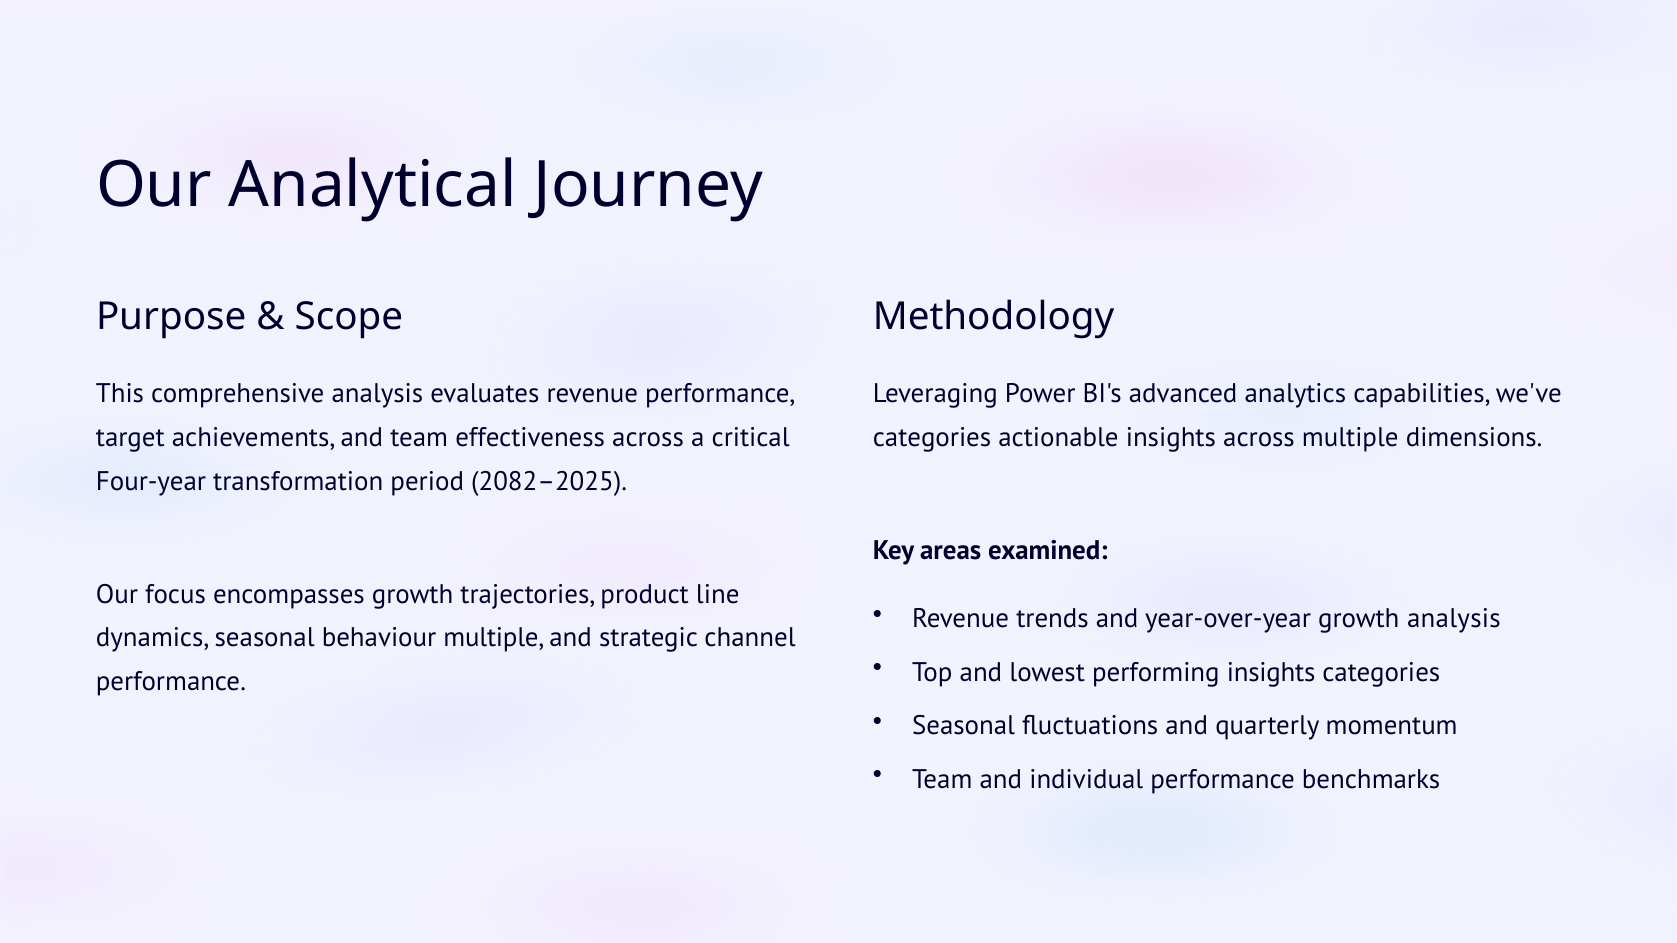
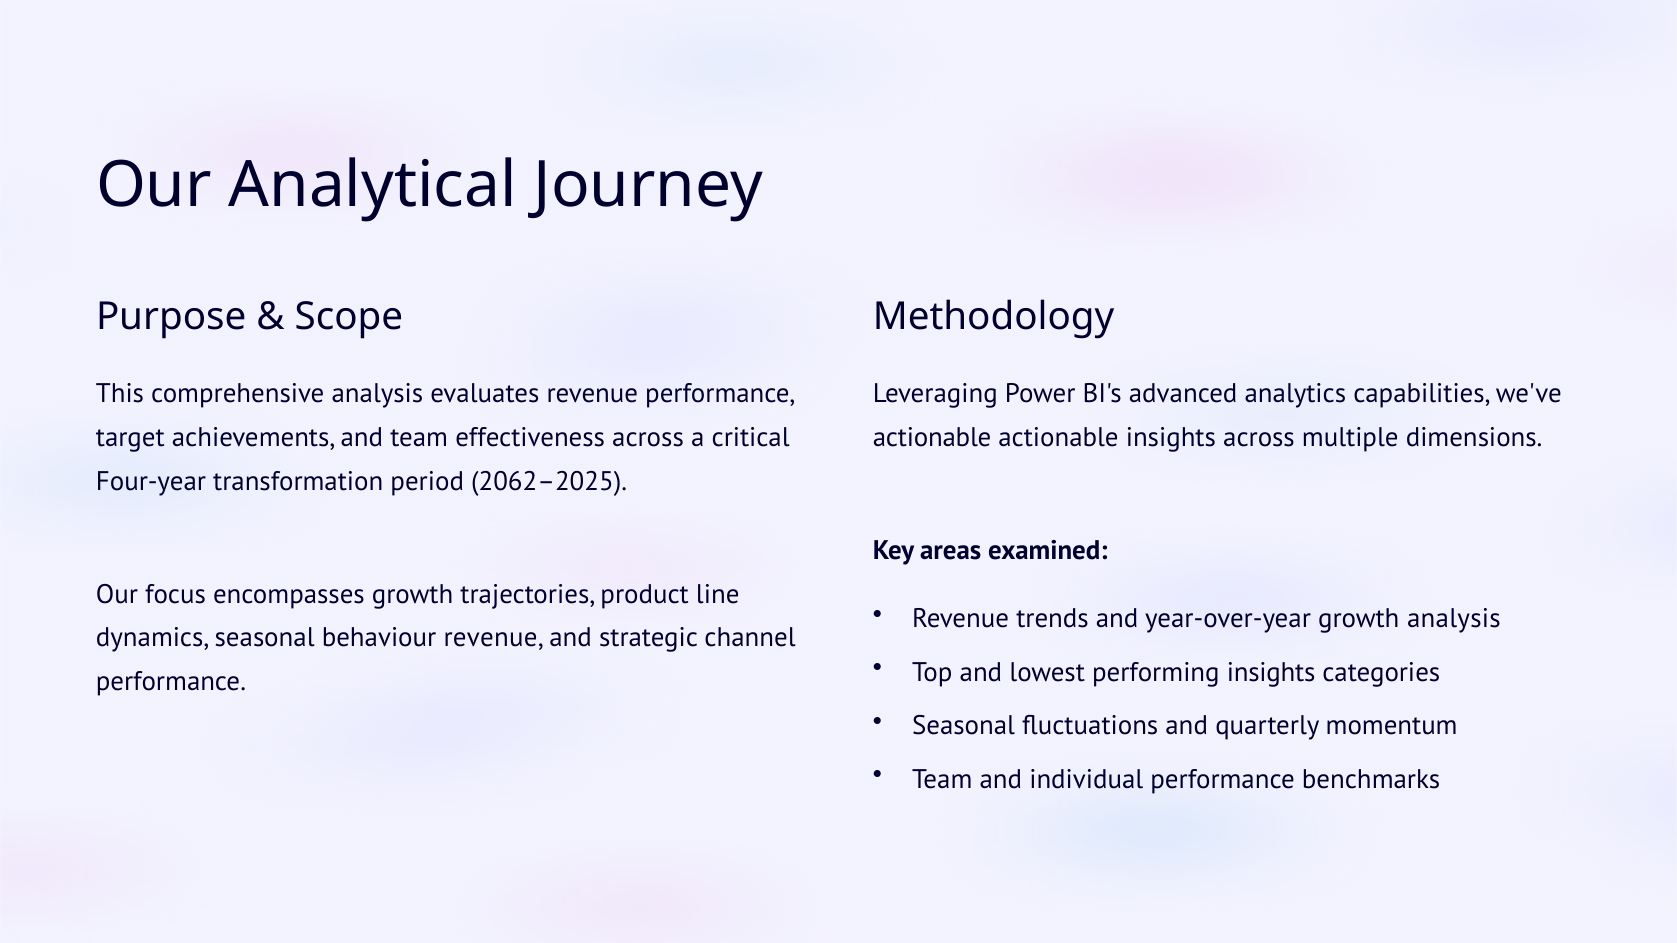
categories at (932, 438): categories -> actionable
2082–2025: 2082–2025 -> 2062–2025
behaviour multiple: multiple -> revenue
